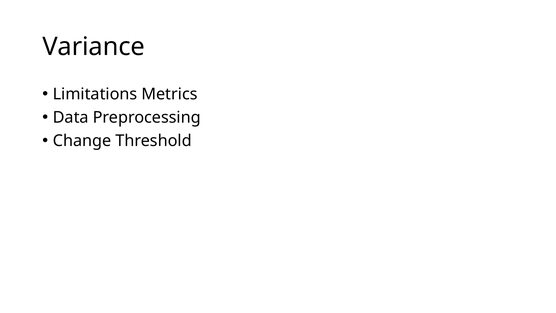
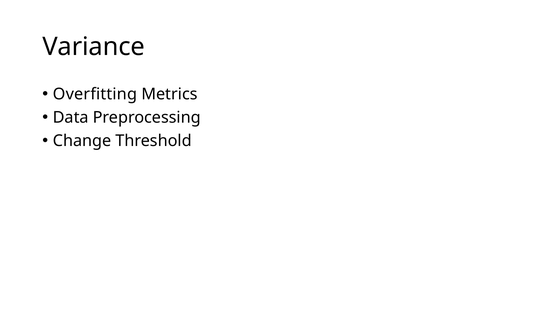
Limitations: Limitations -> Overfitting
